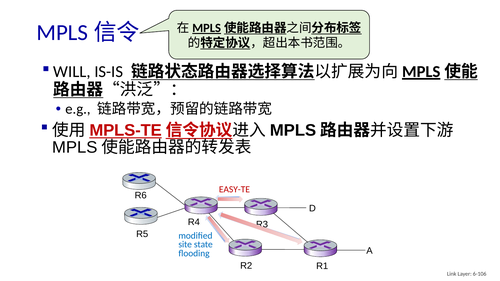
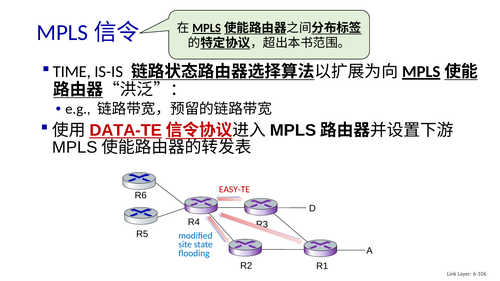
WILL: WILL -> TIME
MPLS-TE: MPLS-TE -> DATA-TE
